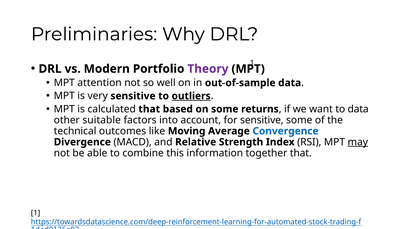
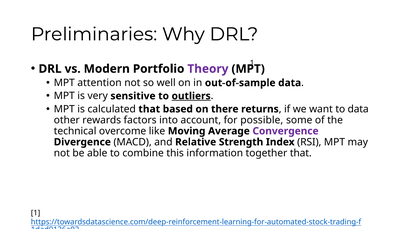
on some: some -> there
suitable: suitable -> rewards
for sensitive: sensitive -> possible
outcomes: outcomes -> overcome
Convergence colour: blue -> purple
may underline: present -> none
